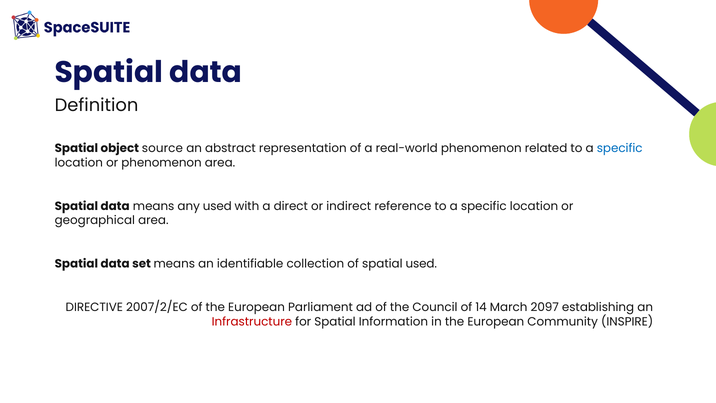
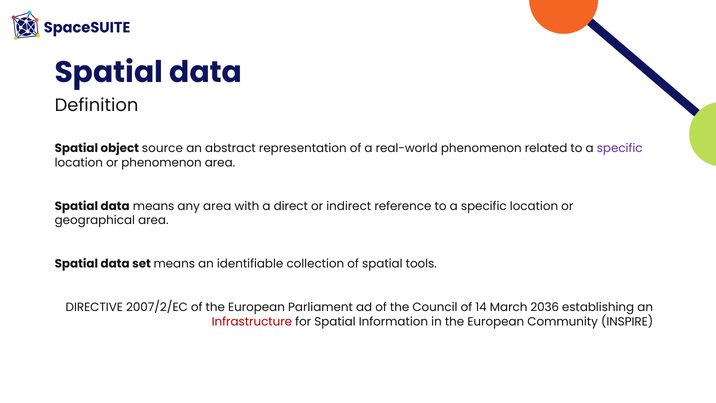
specific at (620, 148) colour: blue -> purple
any used: used -> area
spatial used: used -> tools
2097: 2097 -> 2036
